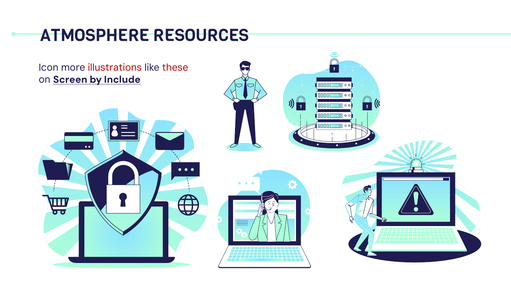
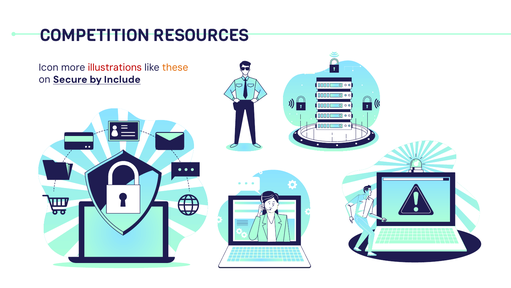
ATMOSPHERE: ATMOSPHERE -> COMPETITION
these colour: red -> orange
Screen: Screen -> Secure
